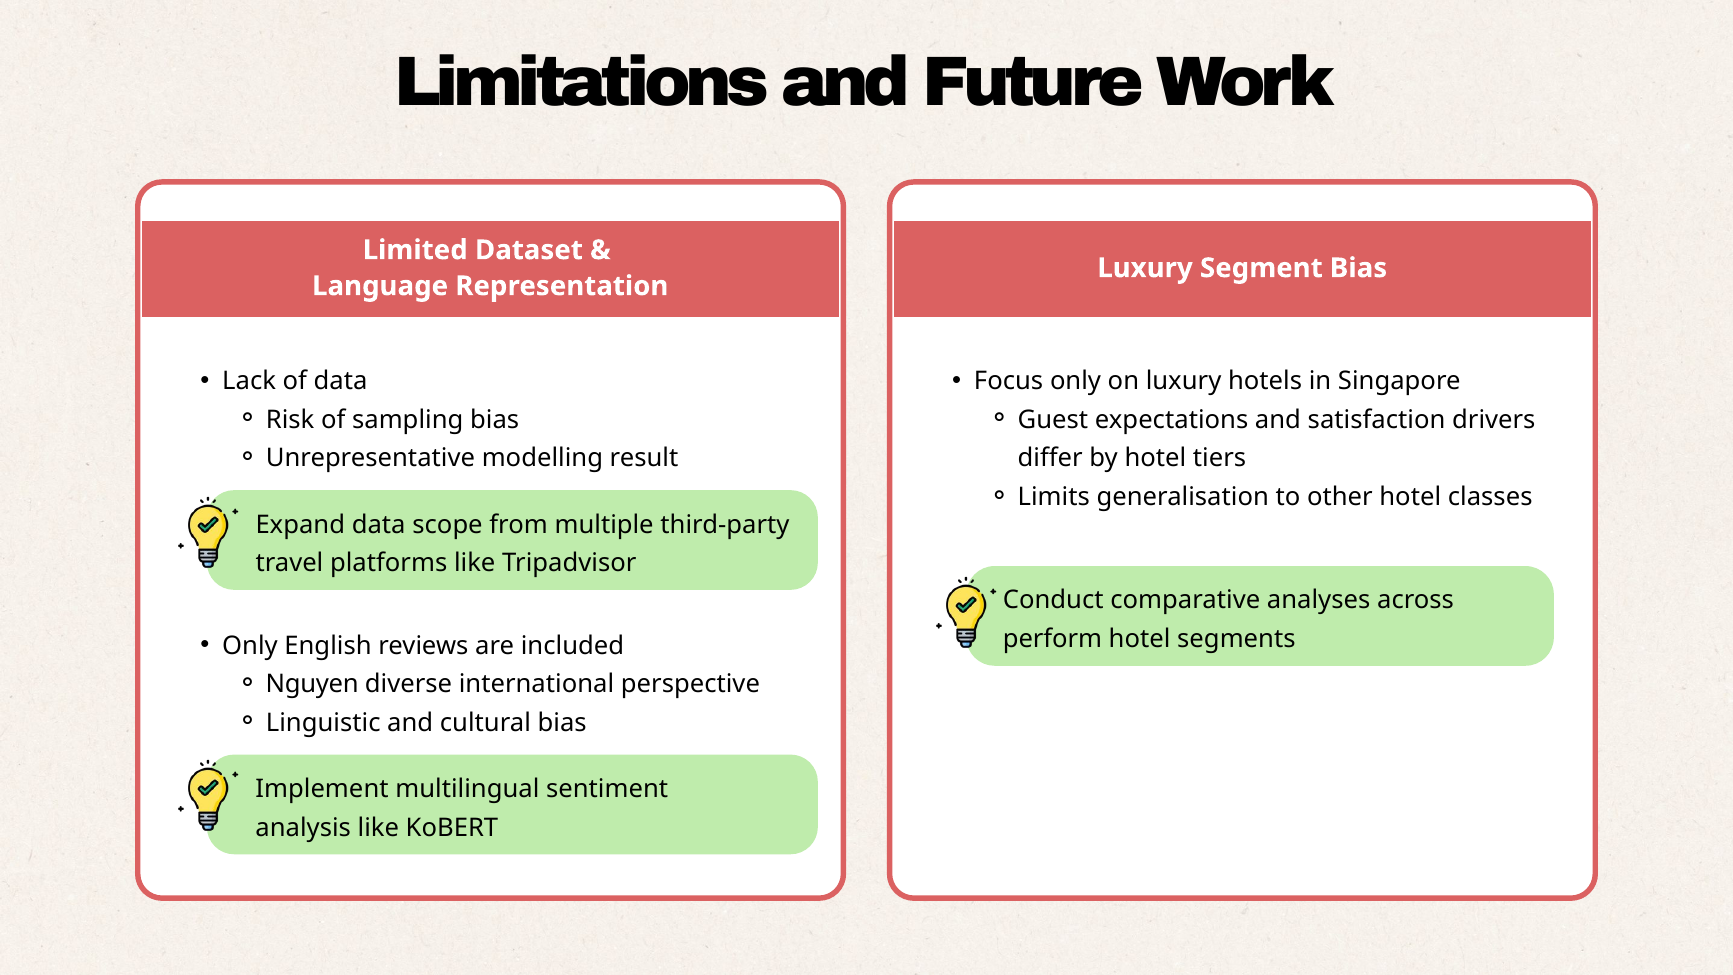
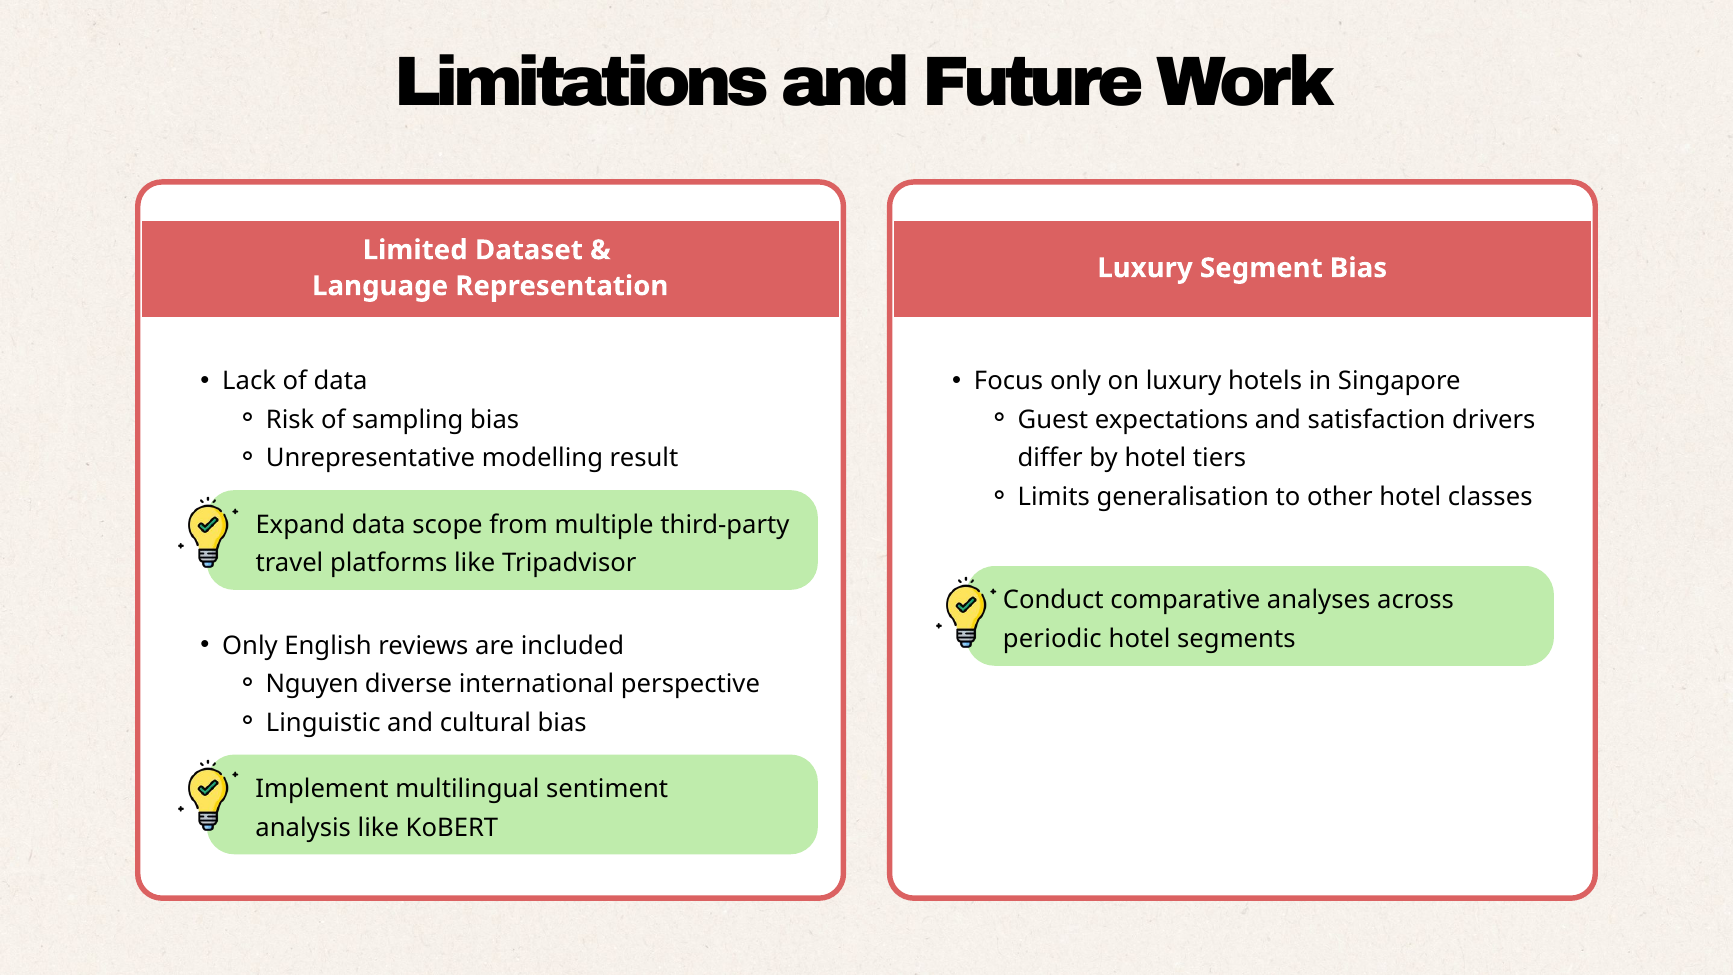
perform: perform -> periodic
